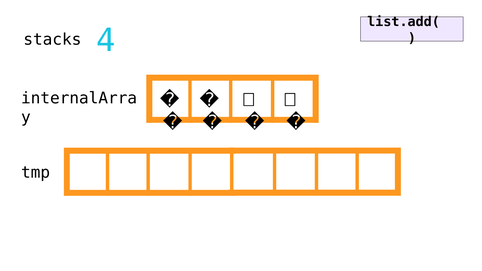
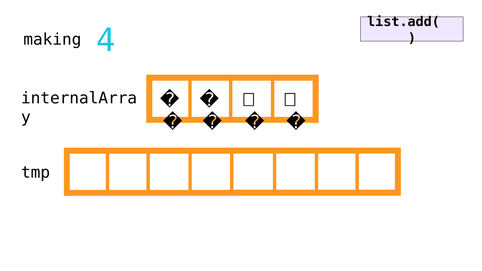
stacks: stacks -> making
